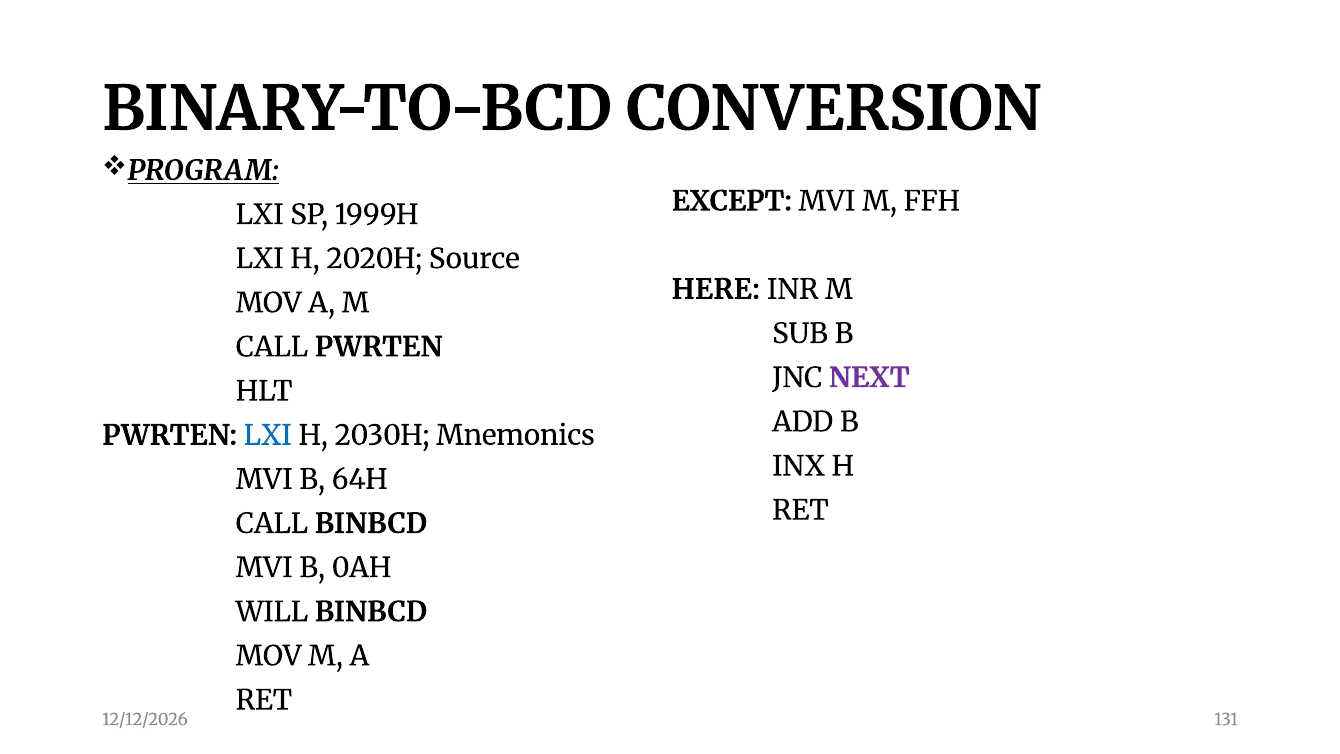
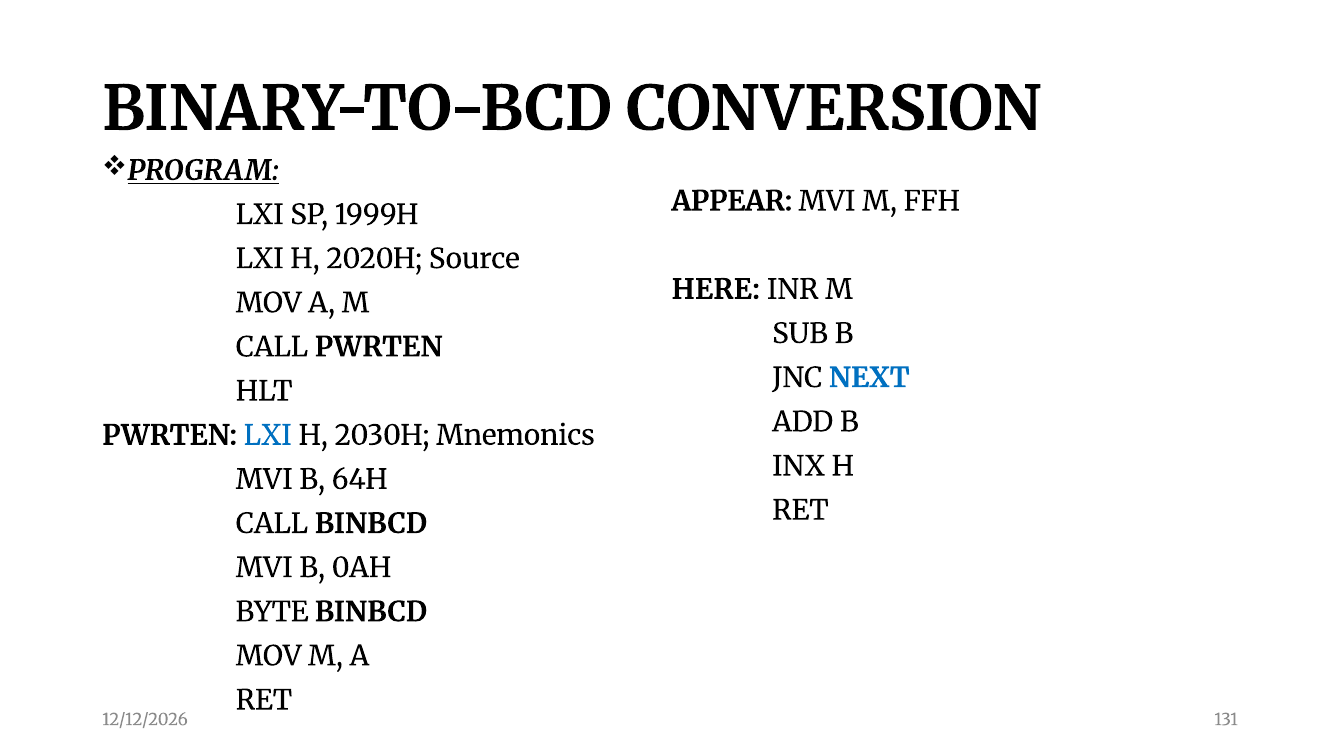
EXCEPT: EXCEPT -> APPEAR
NEXT colour: purple -> blue
WILL: WILL -> BYTE
